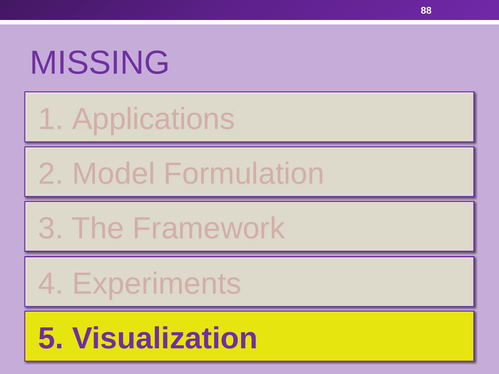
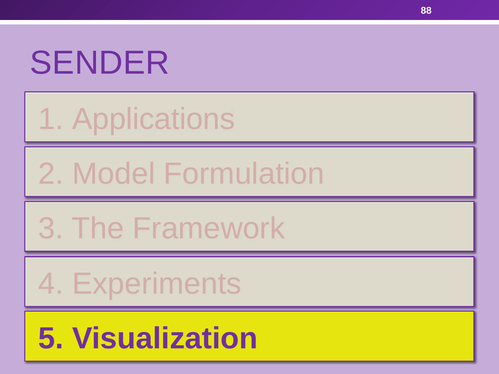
MISSING: MISSING -> SENDER
